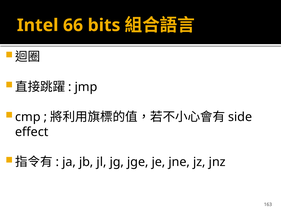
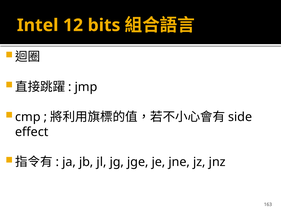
66: 66 -> 12
